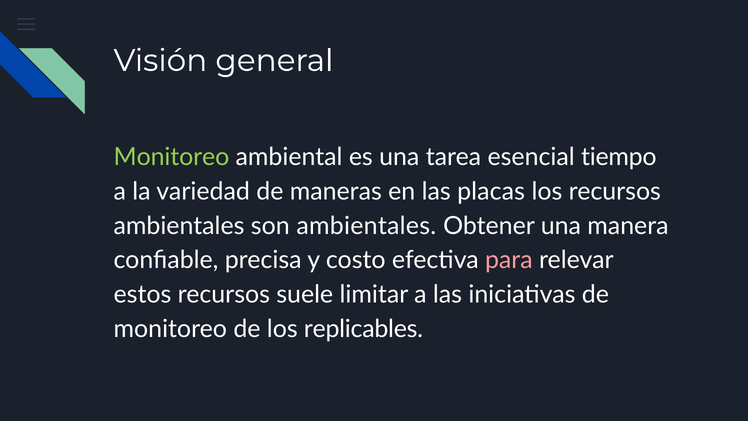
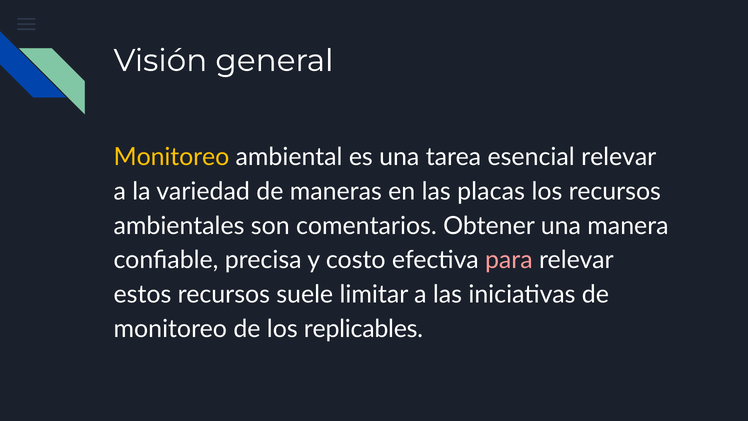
Monitoreo at (171, 157) colour: light green -> yellow
esencial tiempo: tiempo -> relevar
son ambientales: ambientales -> comentarios
